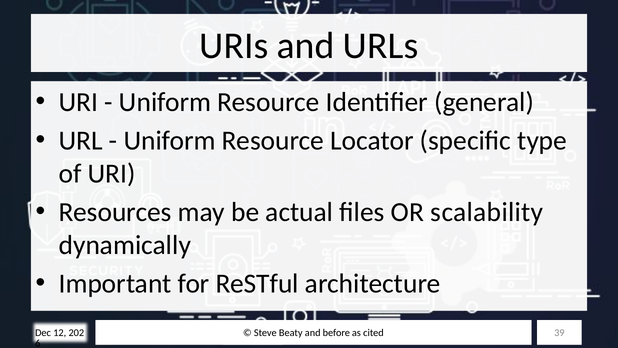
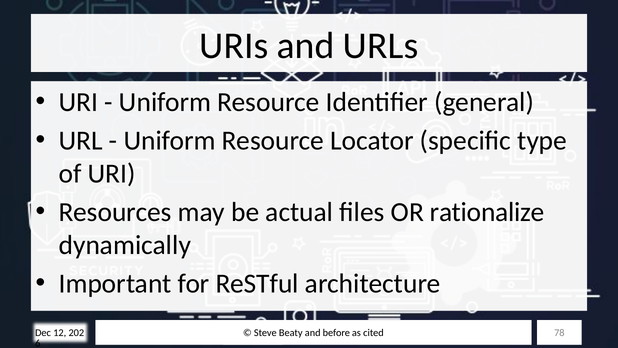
scalability: scalability -> rationalize
39: 39 -> 78
